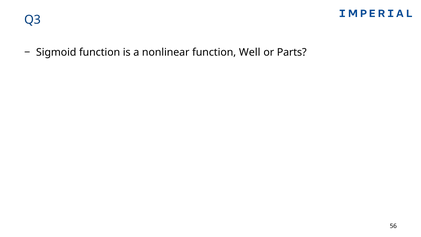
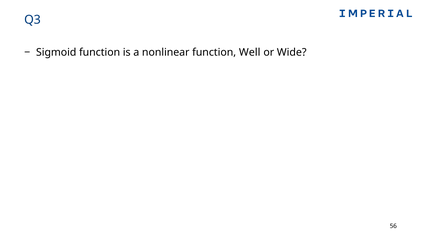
Parts: Parts -> Wide
